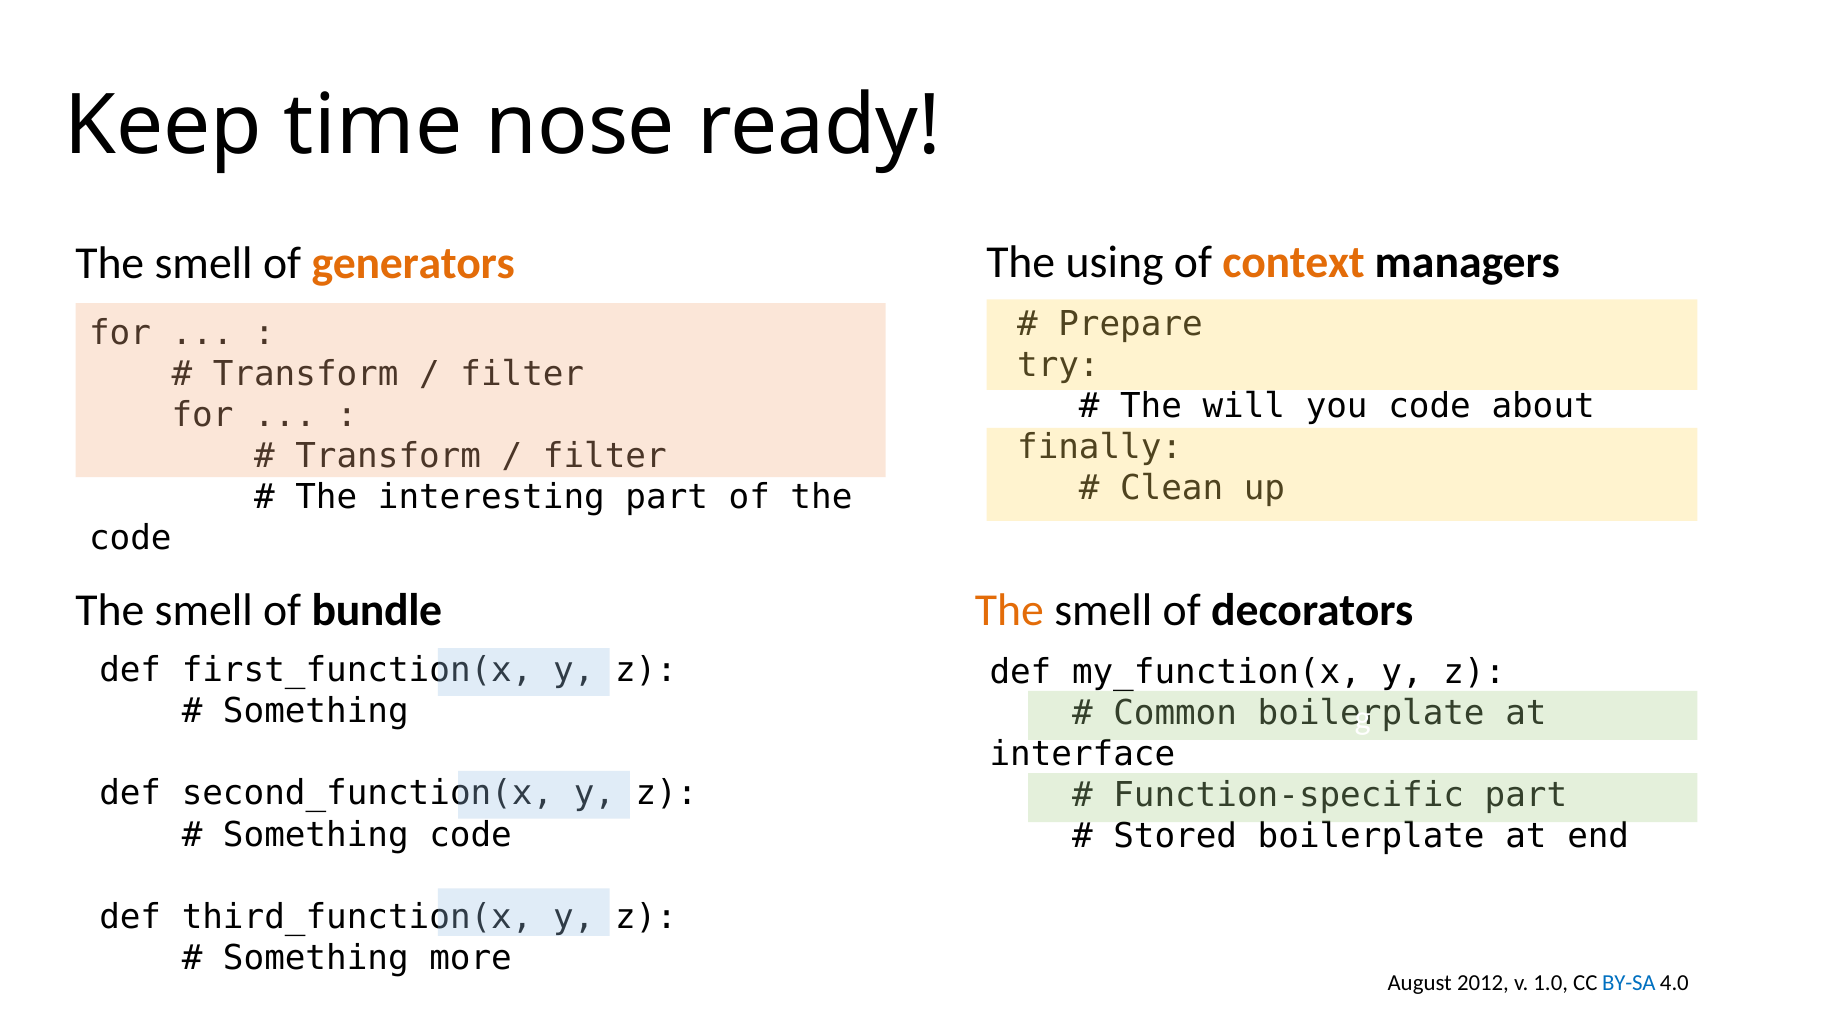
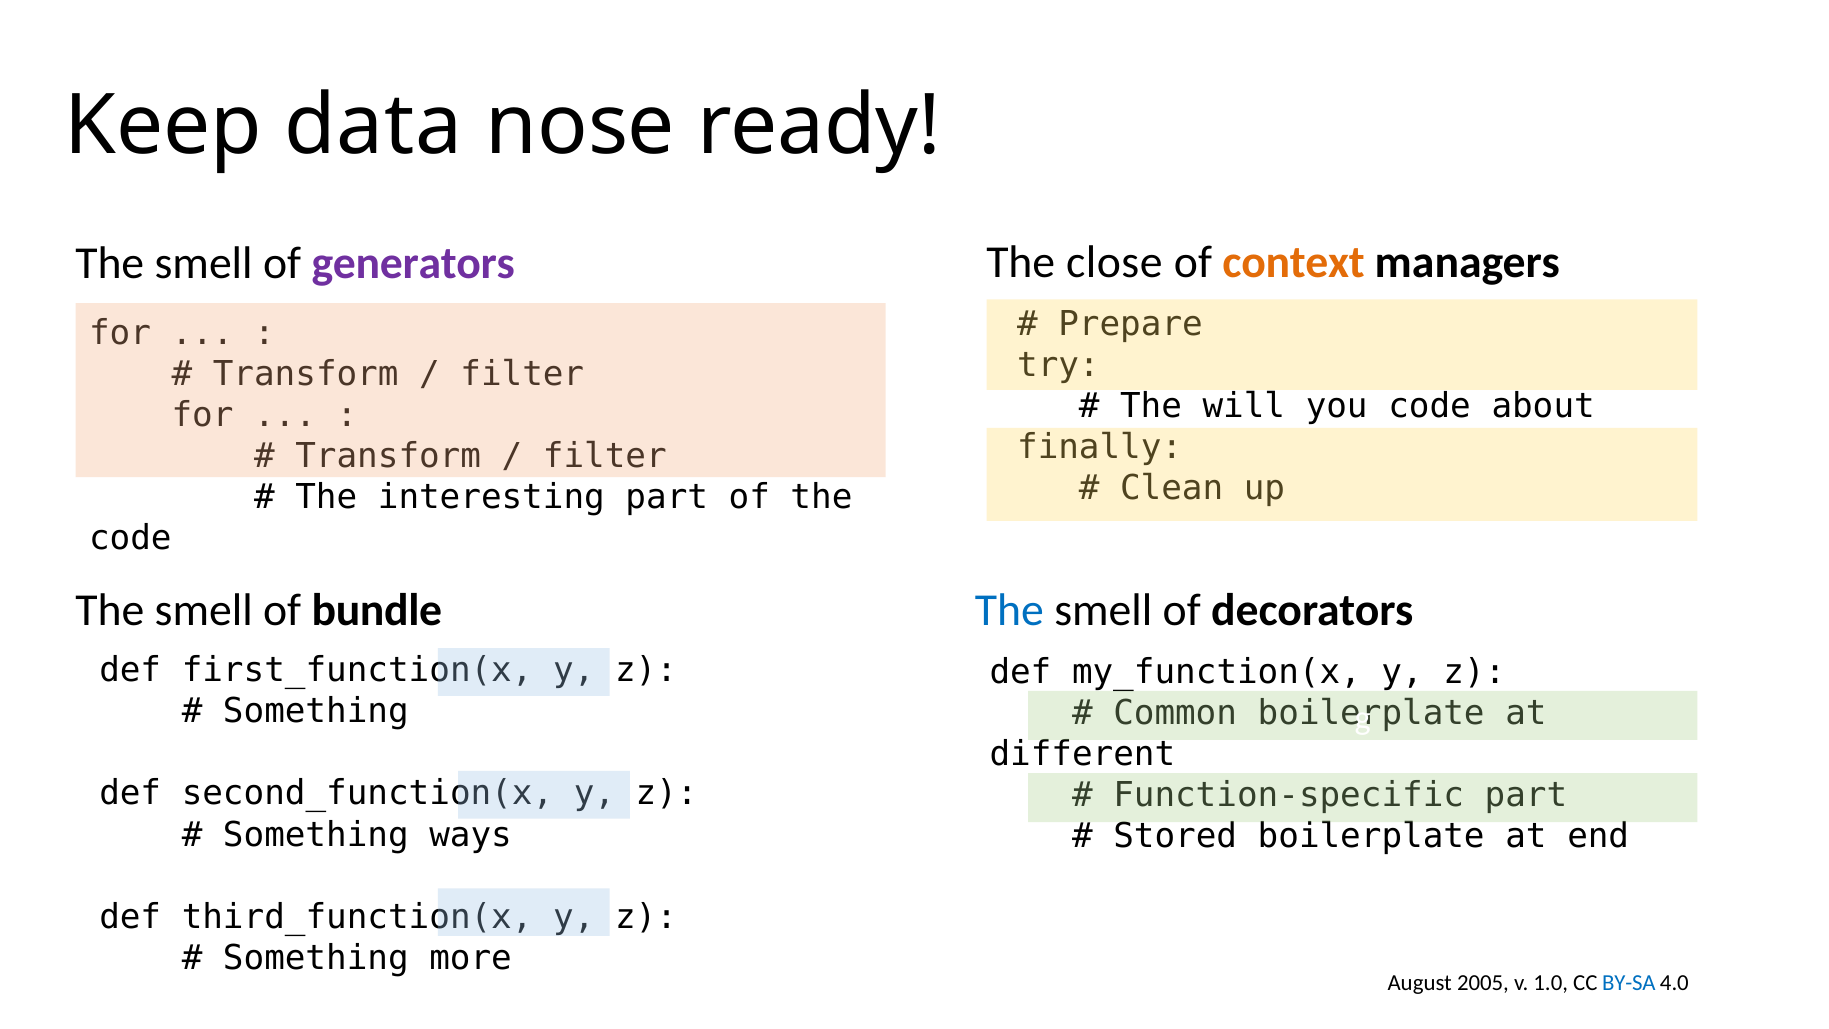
time: time -> data
using: using -> close
generators colour: orange -> purple
The at (1009, 610) colour: orange -> blue
interface: interface -> different
Something code: code -> ways
2012: 2012 -> 2005
